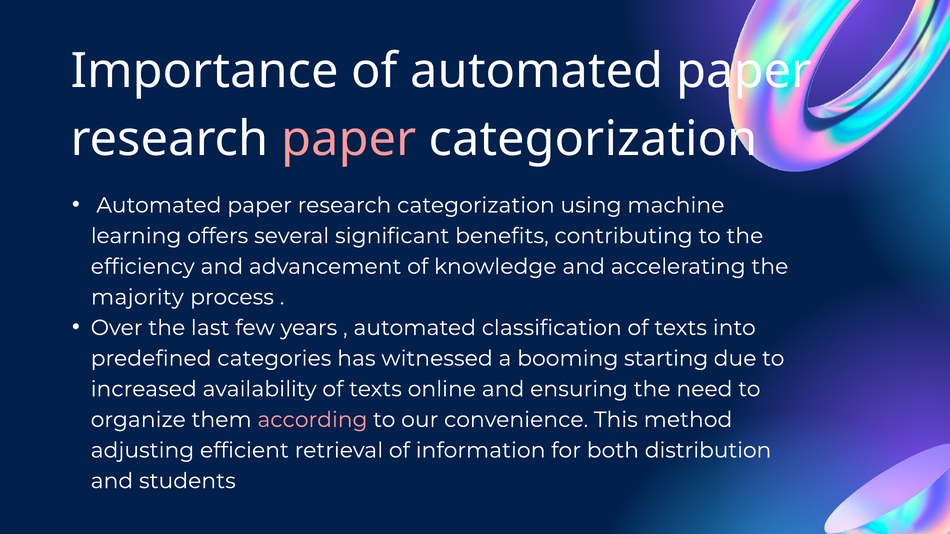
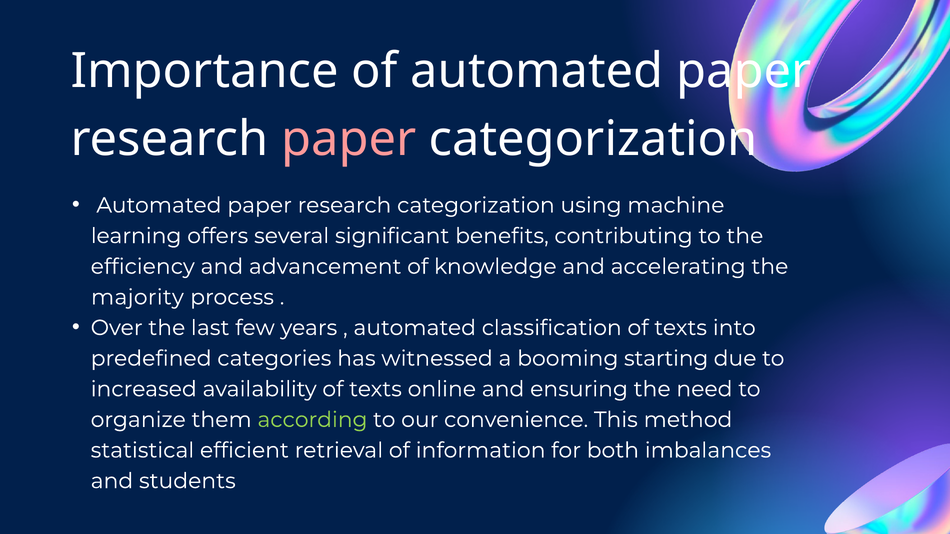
according colour: pink -> light green
adjusting: adjusting -> statistical
distribution: distribution -> imbalances
